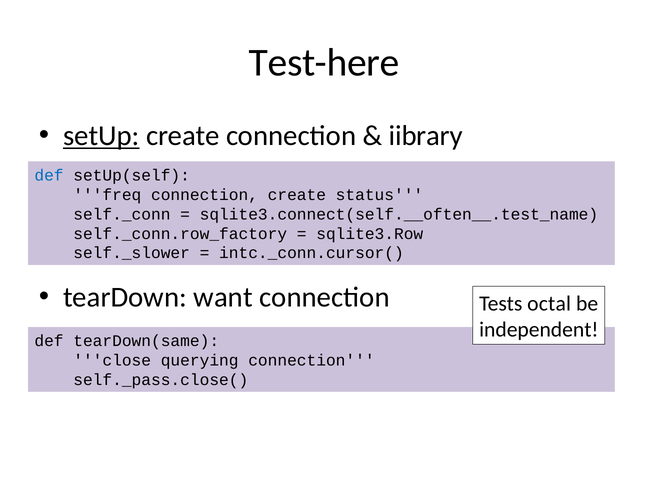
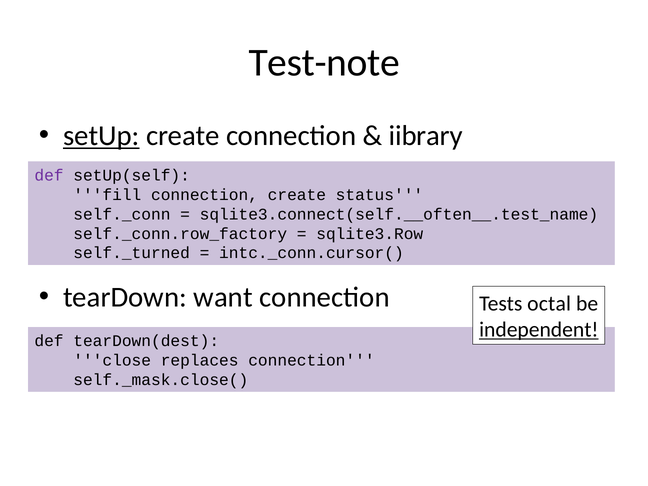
Test-here: Test-here -> Test-note
def at (49, 175) colour: blue -> purple
freq: freq -> fill
self._slower: self._slower -> self._turned
independent underline: none -> present
tearDown(same: tearDown(same -> tearDown(dest
querying: querying -> replaces
self._pass.close(: self._pass.close( -> self._mask.close(
